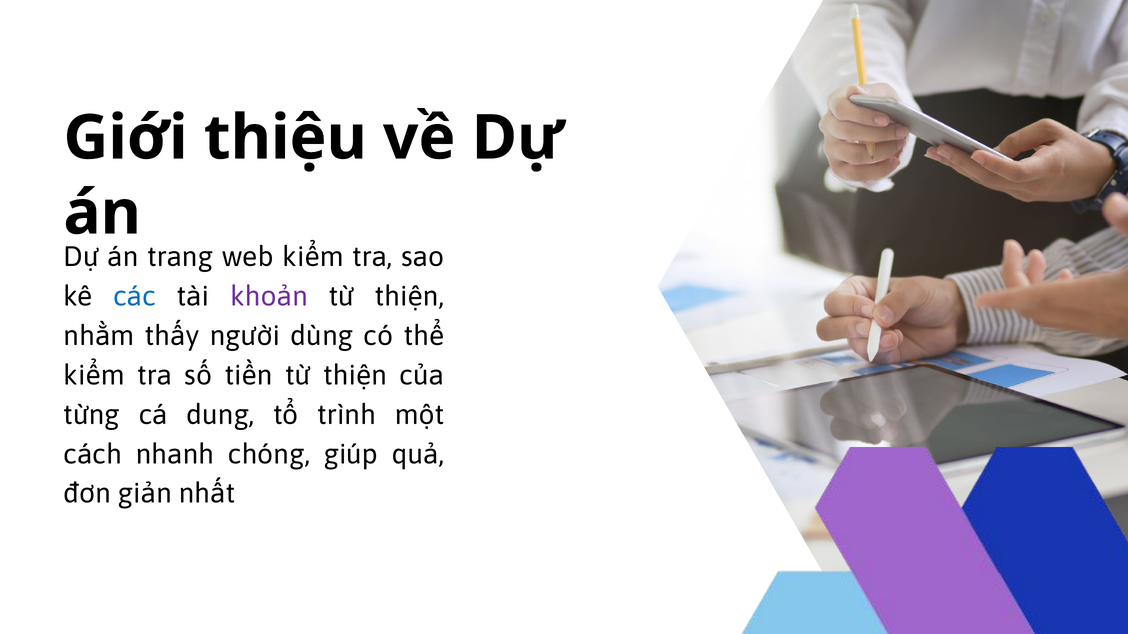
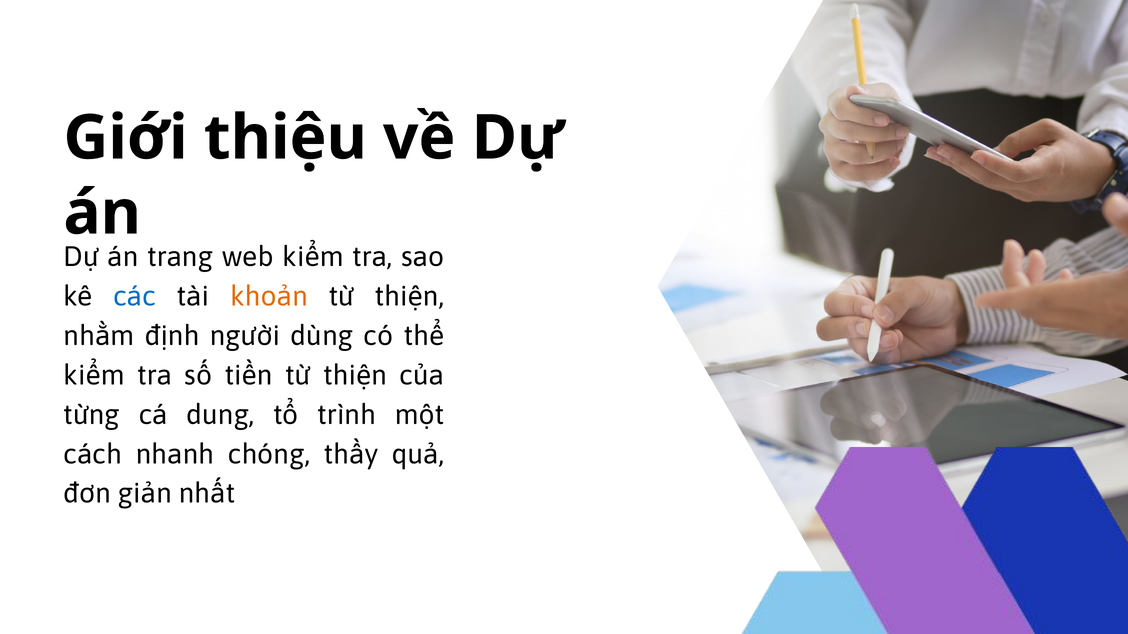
khoản colour: purple -> orange
thấy: thấy -> định
giúp: giúp -> thầy
